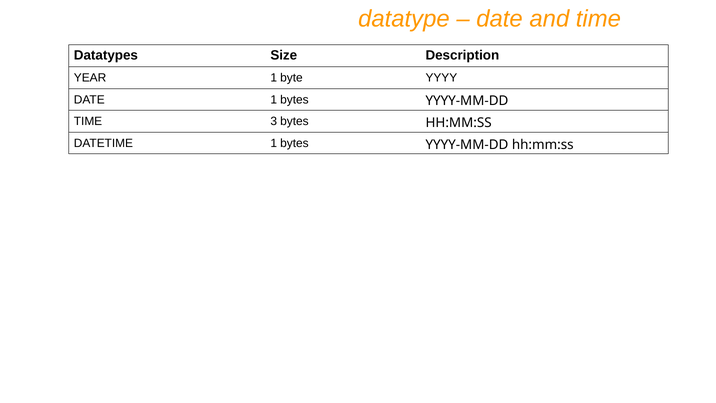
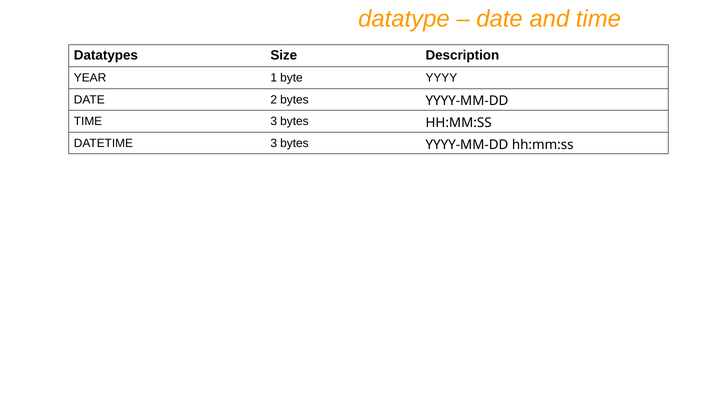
DATE 1: 1 -> 2
DATETIME 1: 1 -> 3
